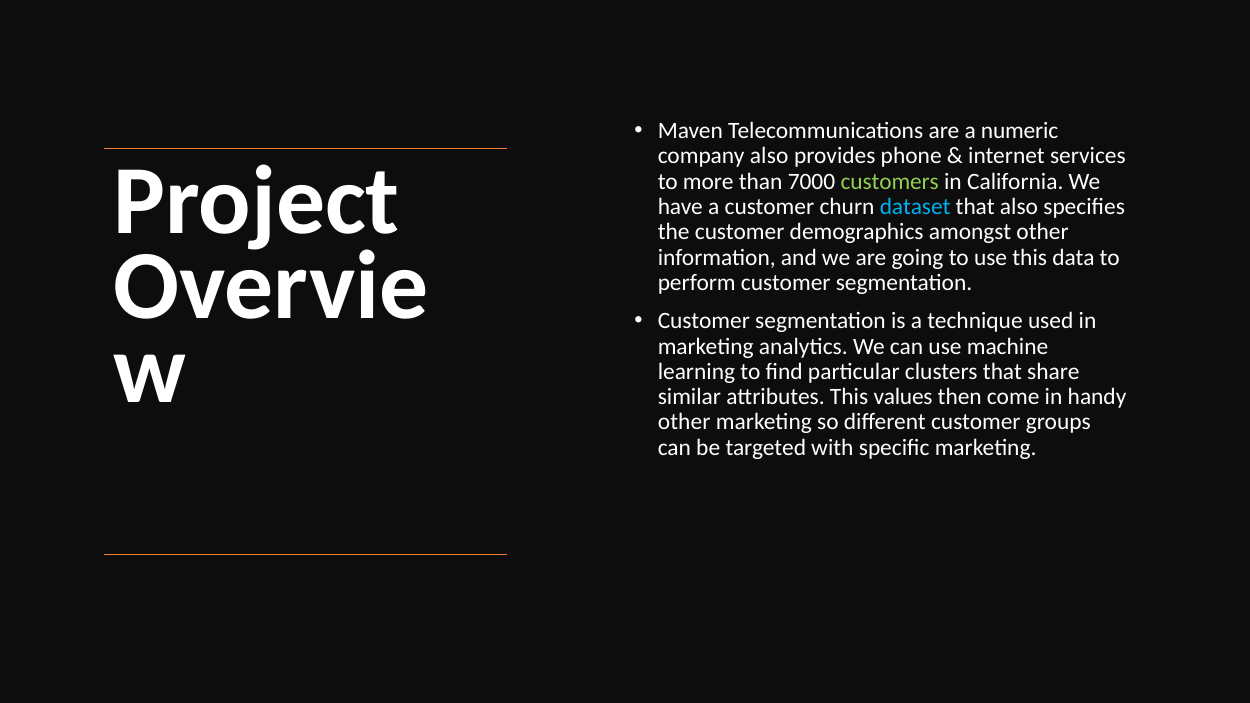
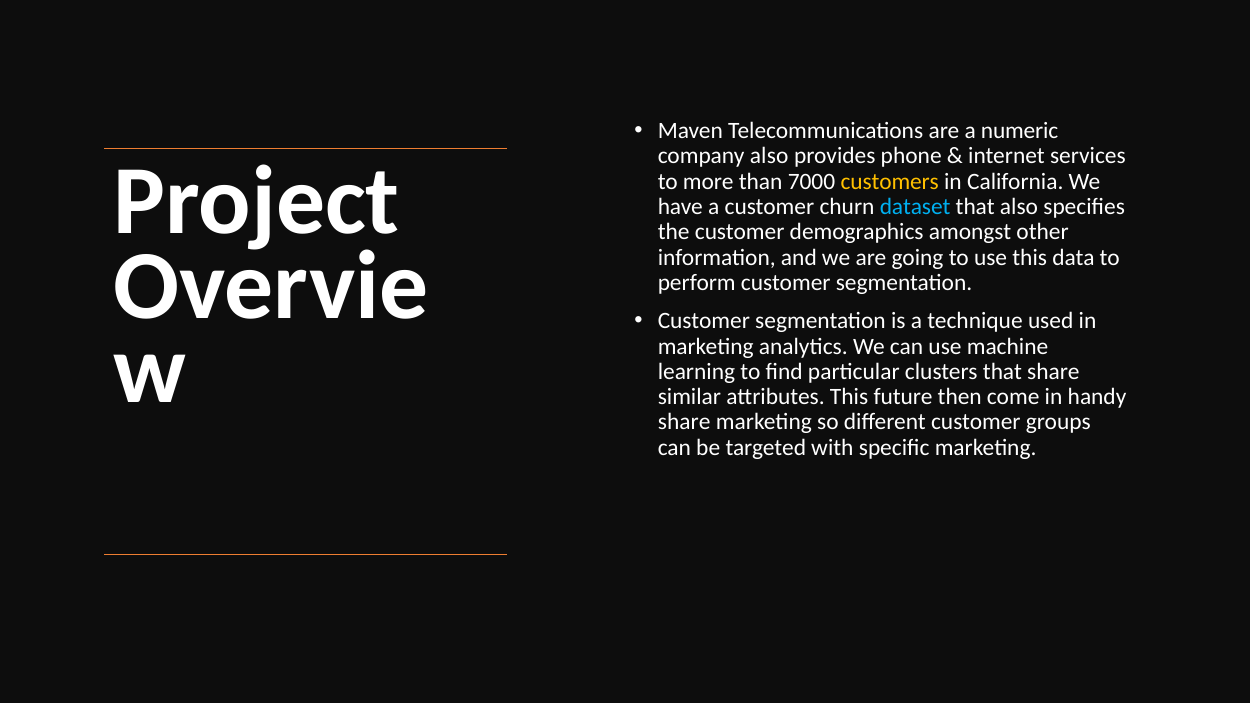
customers colour: light green -> yellow
values: values -> future
other at (684, 422): other -> share
